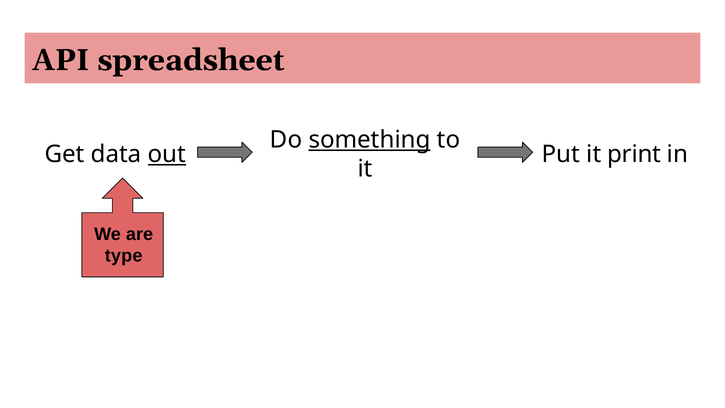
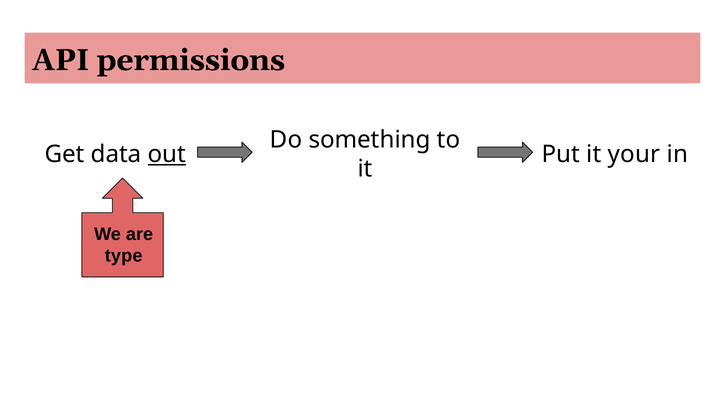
spreadsheet: spreadsheet -> permissions
something underline: present -> none
print: print -> your
